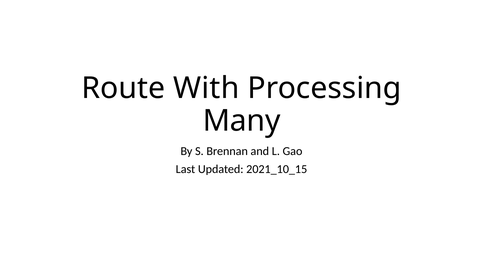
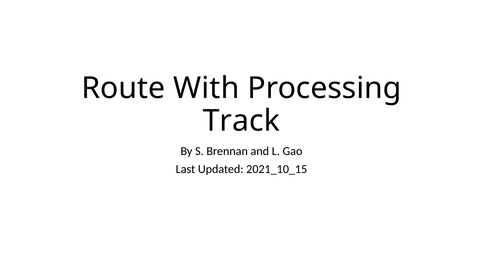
Many: Many -> Track
